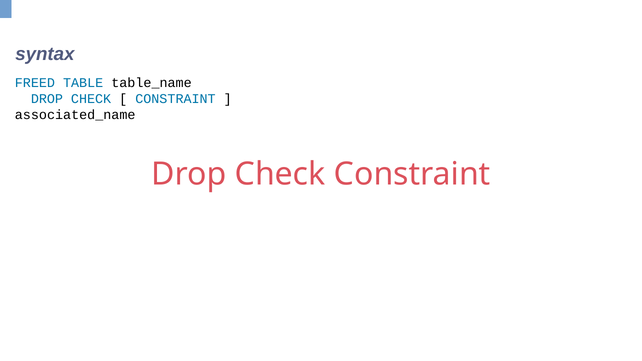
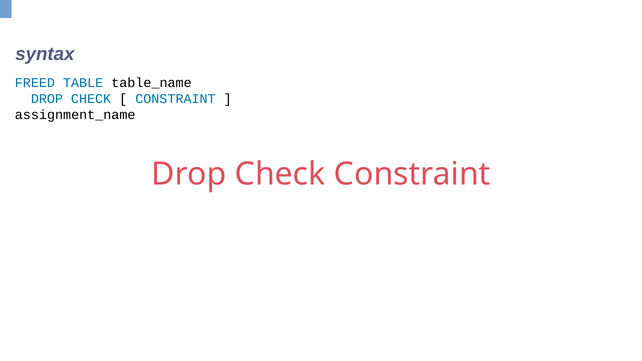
associated_name: associated_name -> assignment_name
